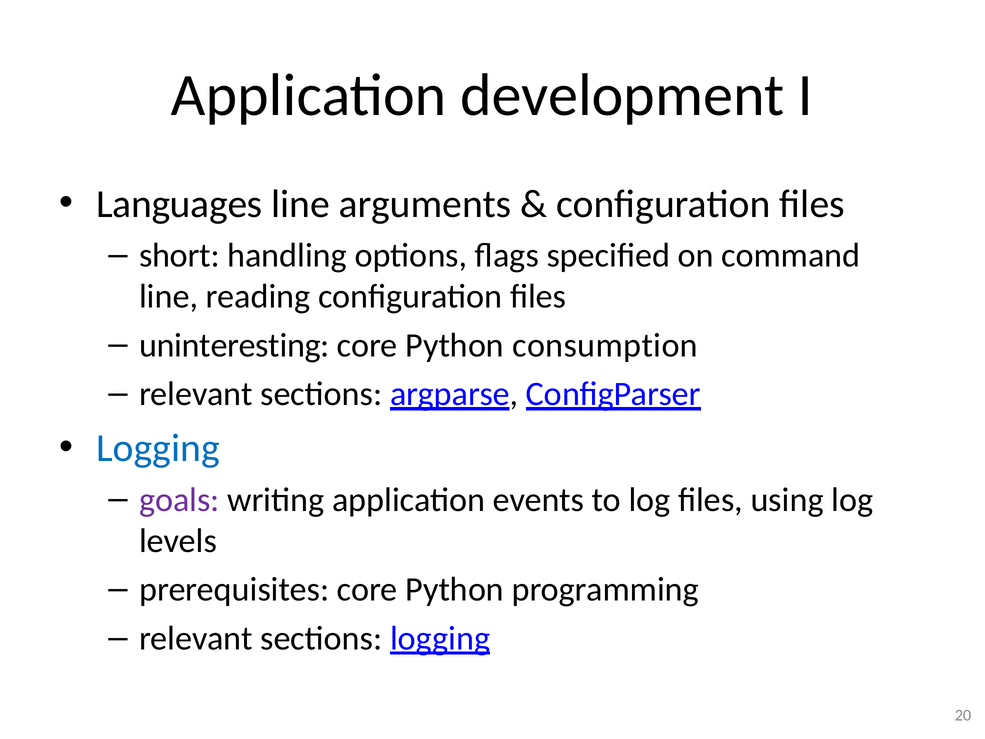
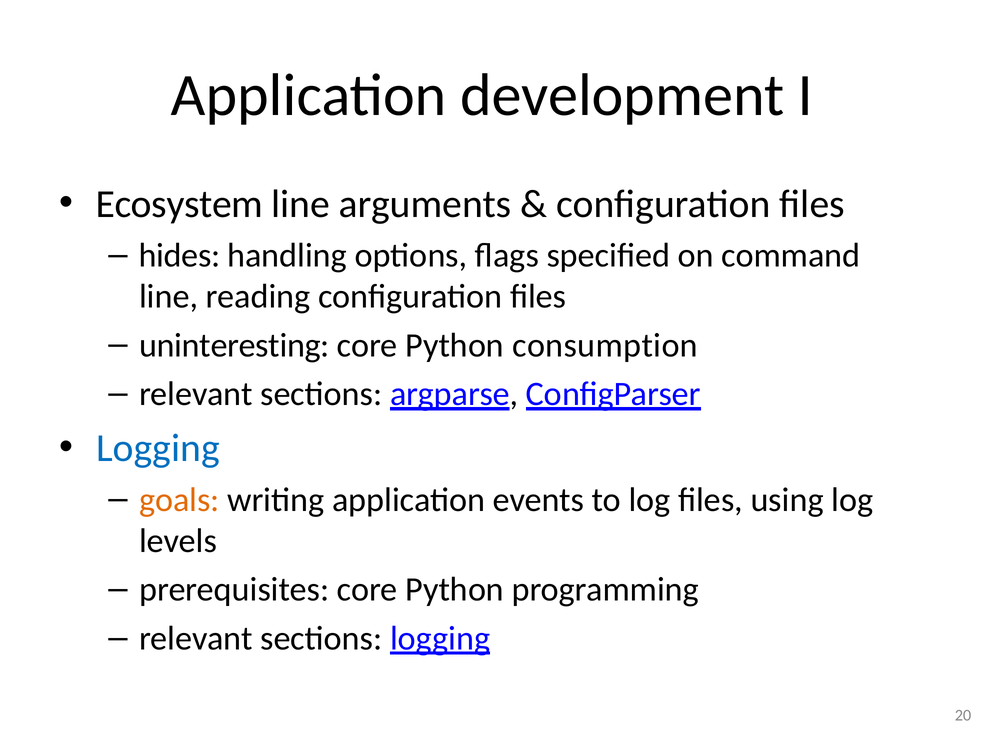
Languages: Languages -> Ecosystem
short: short -> hides
goals colour: purple -> orange
